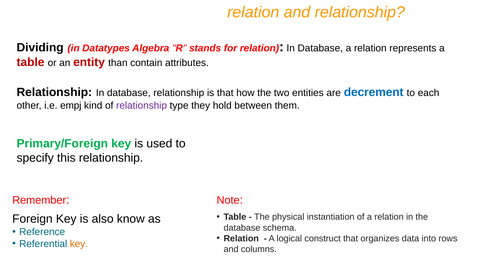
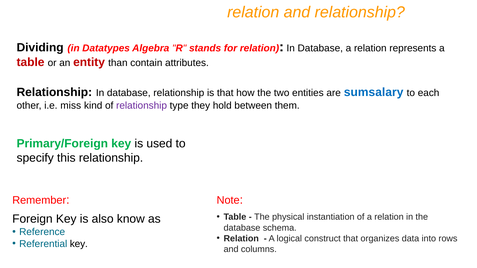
decrement: decrement -> sumsalary
empj: empj -> miss
key at (79, 244) colour: orange -> black
